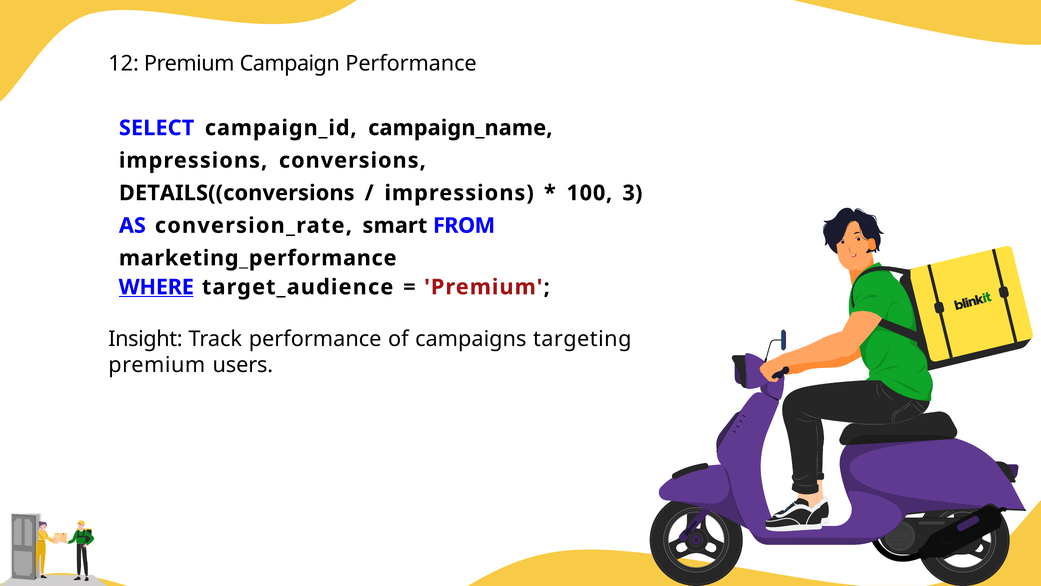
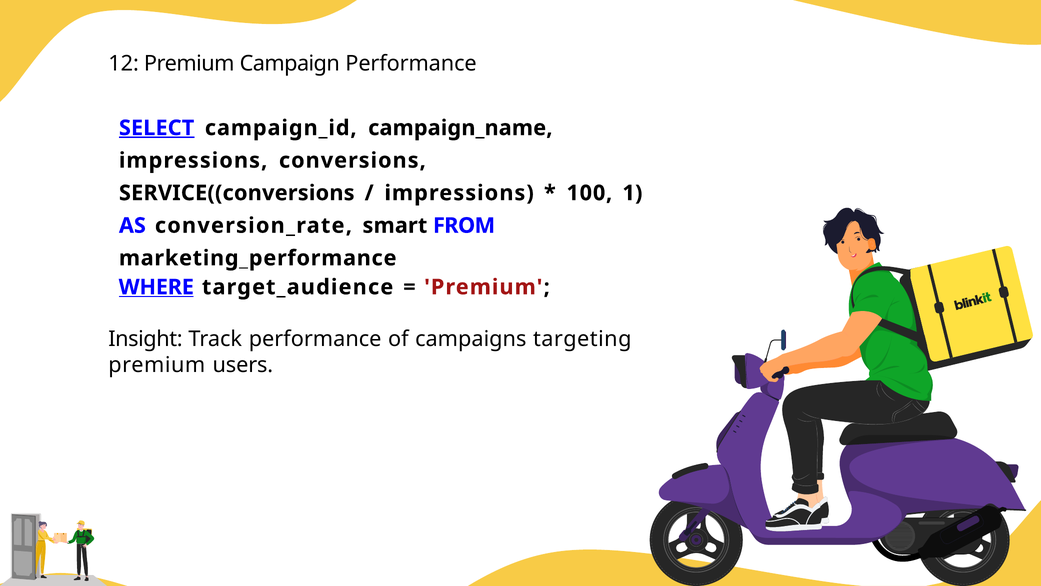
SELECT underline: none -> present
DETAILS((conversions: DETAILS((conversions -> SERVICE((conversions
3: 3 -> 1
